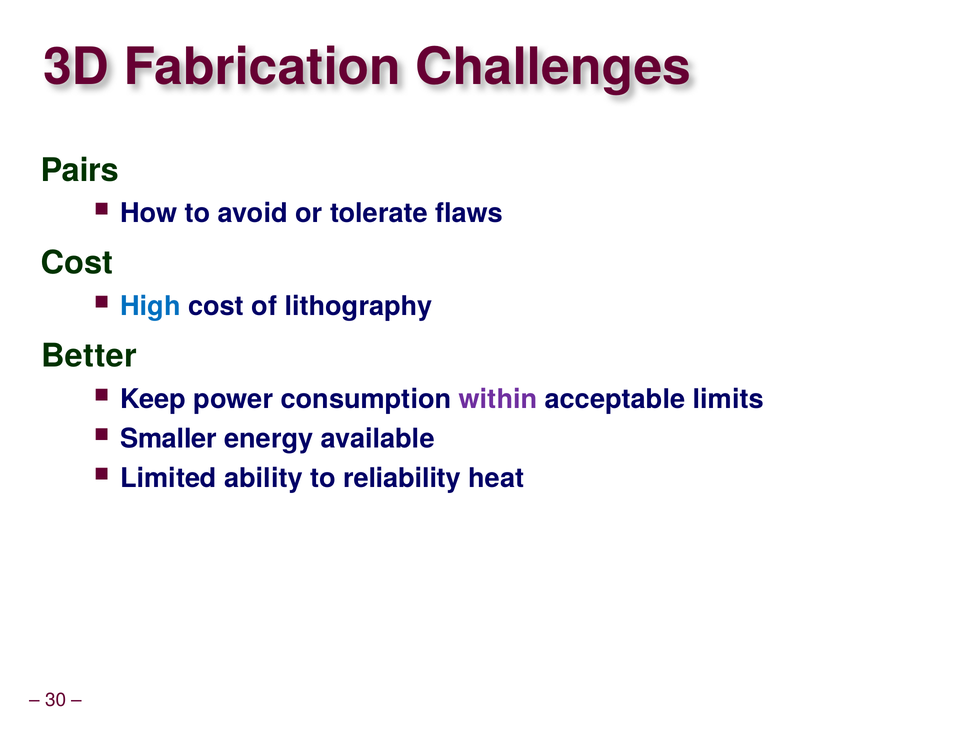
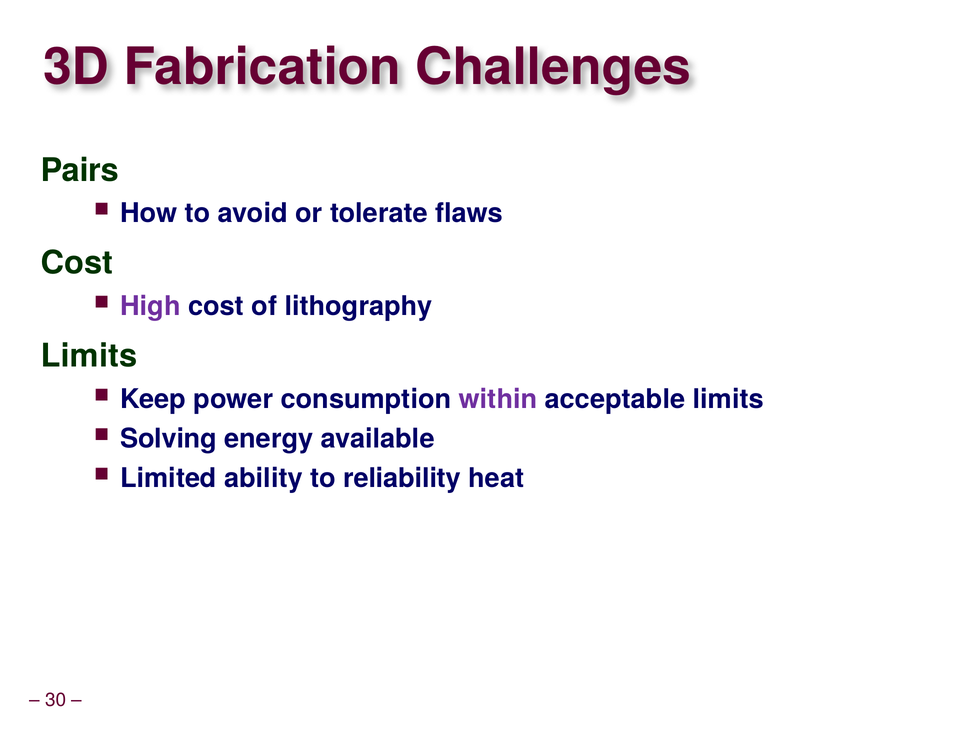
High colour: blue -> purple
Better at (89, 356): Better -> Limits
Smaller: Smaller -> Solving
